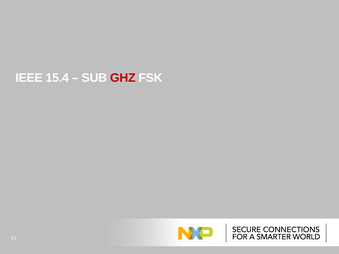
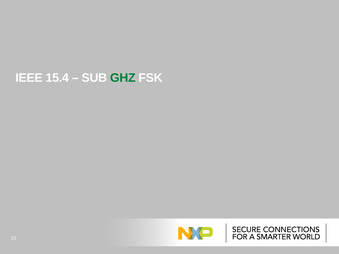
GHZ colour: red -> green
